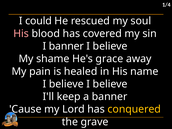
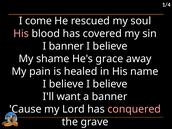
could: could -> come
keep: keep -> want
conquered colour: yellow -> pink
